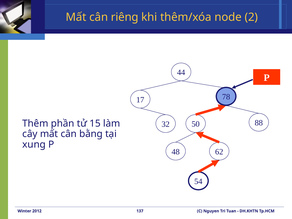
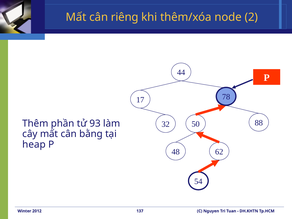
15: 15 -> 93
xung: xung -> heap
